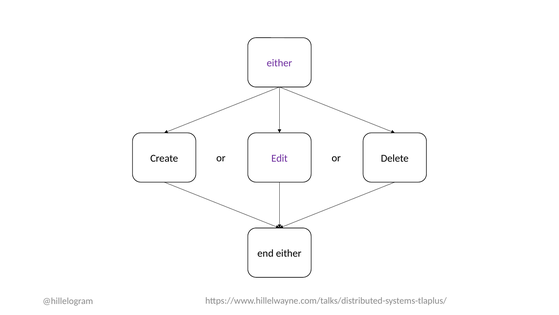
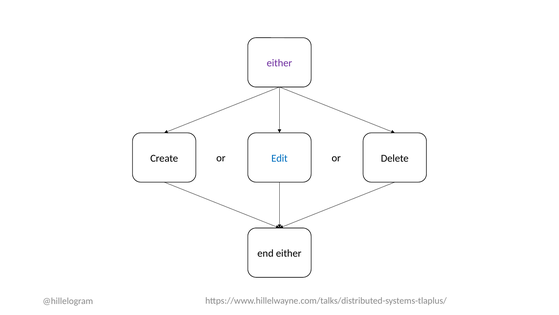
Edit colour: purple -> blue
